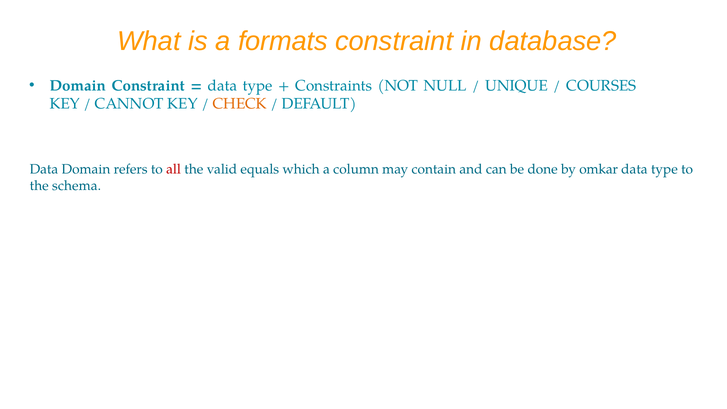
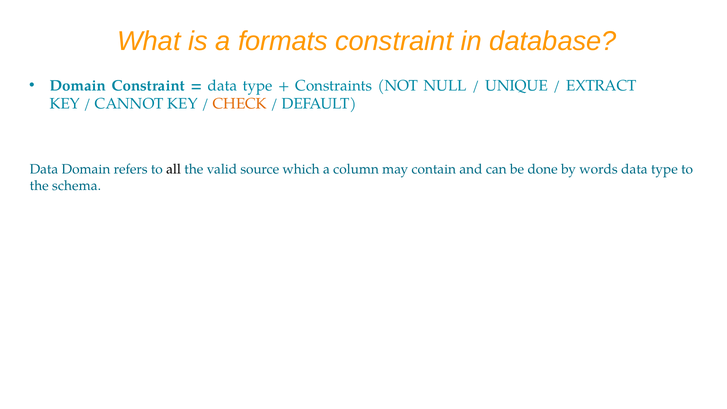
COURSES: COURSES -> EXTRACT
all colour: red -> black
equals: equals -> source
omkar: omkar -> words
